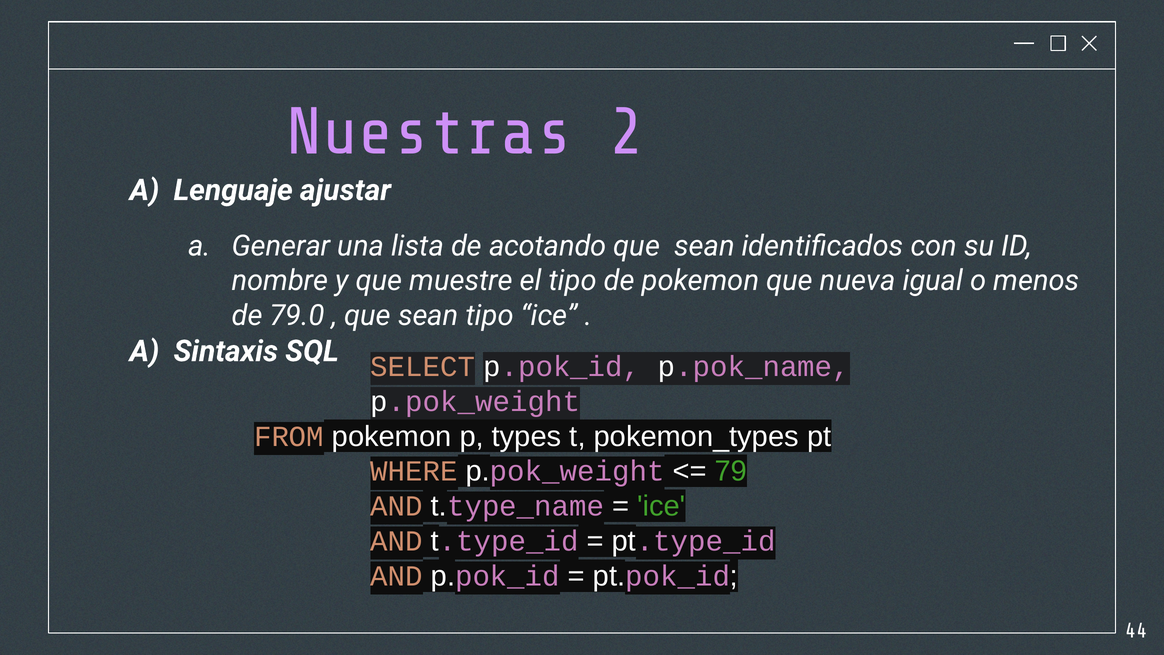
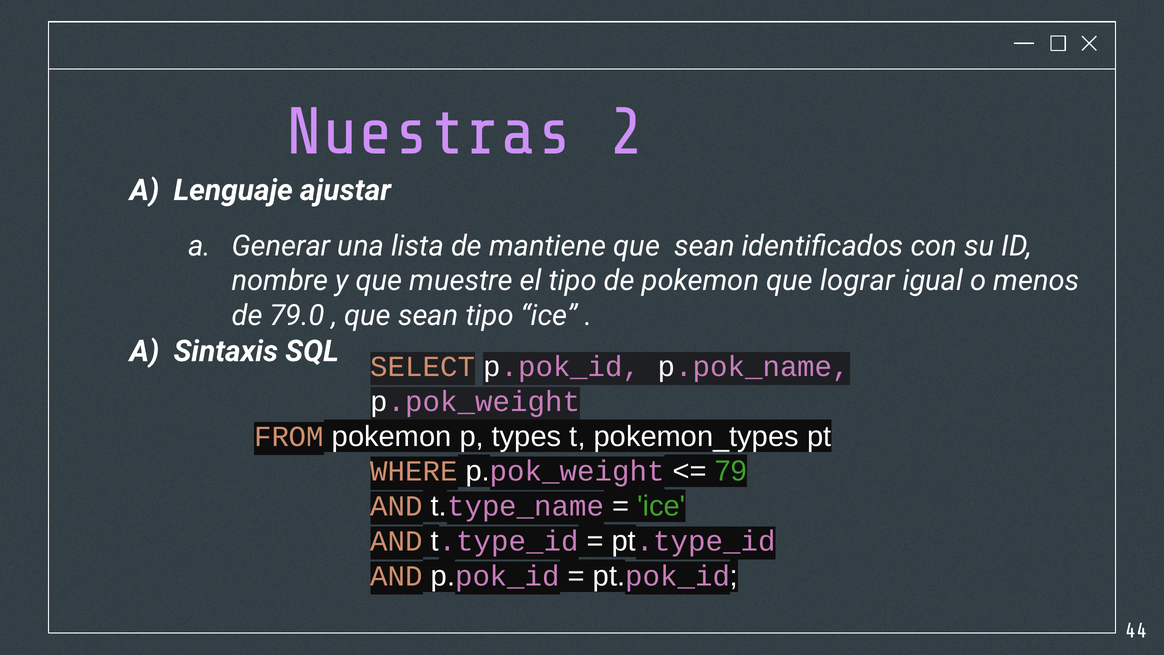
acotando: acotando -> mantiene
nueva: nueva -> lograr
